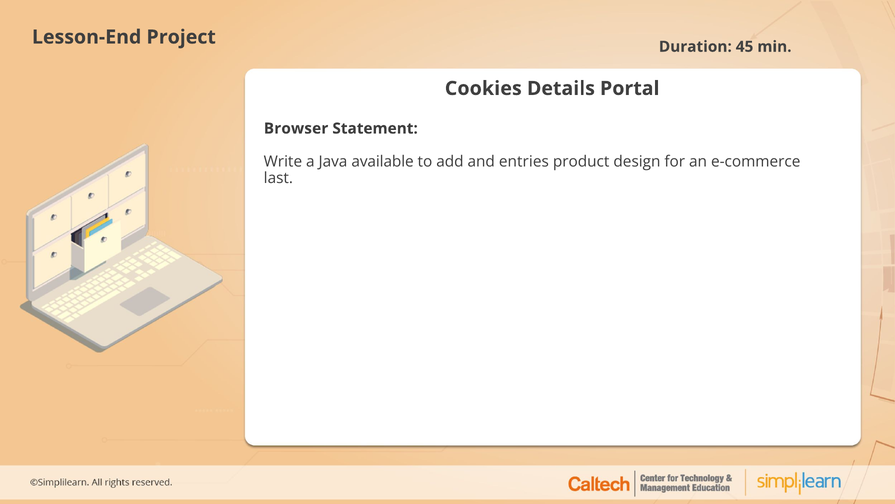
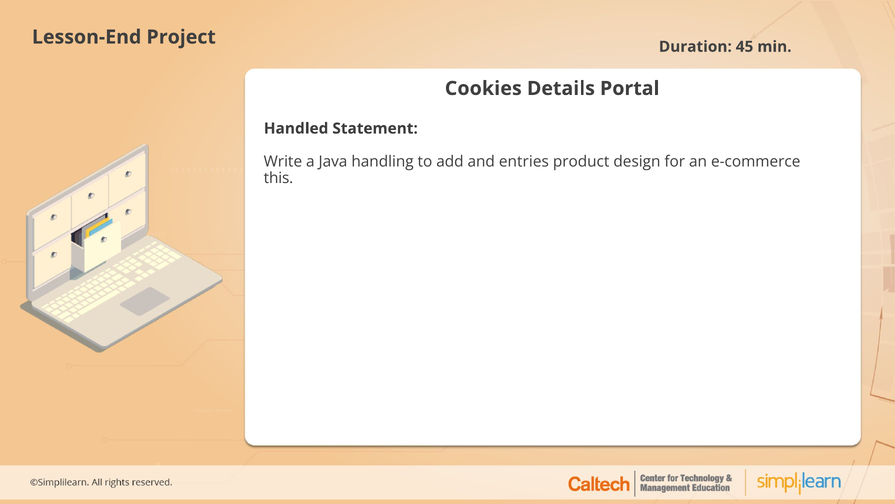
Browser: Browser -> Handled
available: available -> handling
last: last -> this
